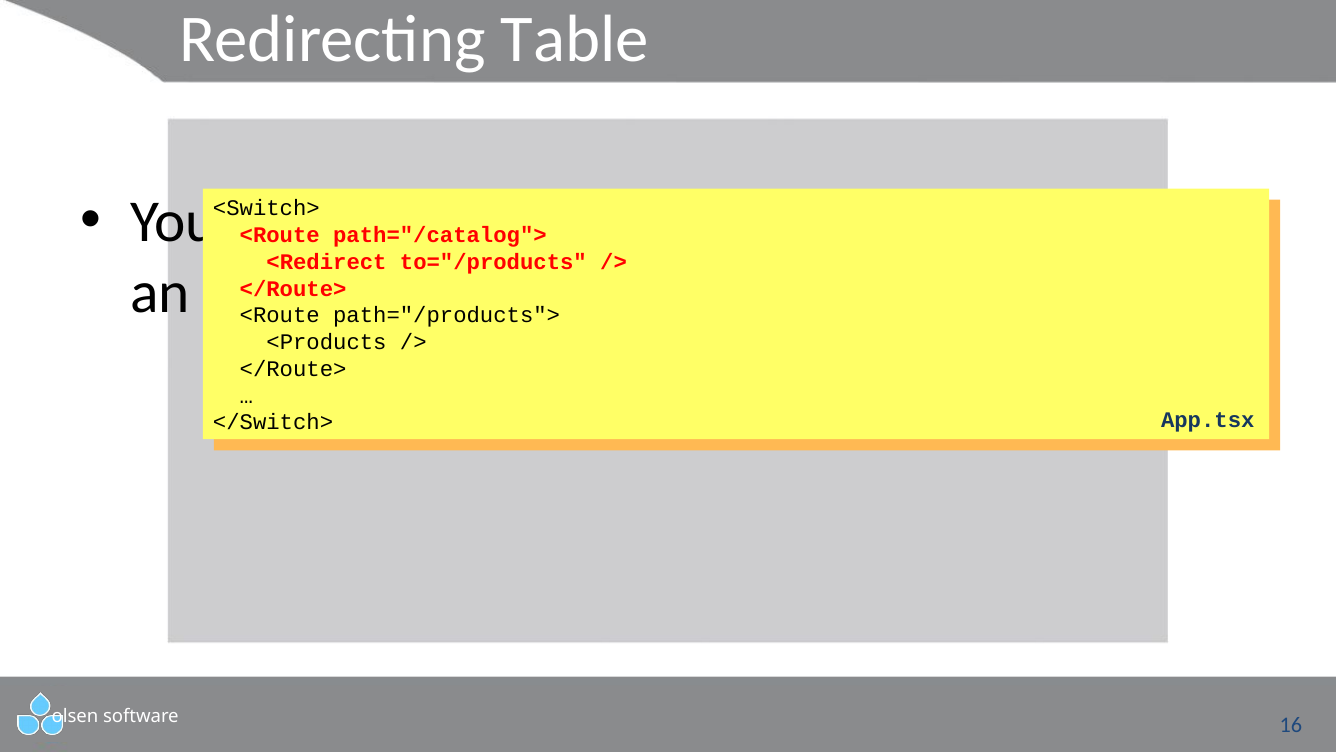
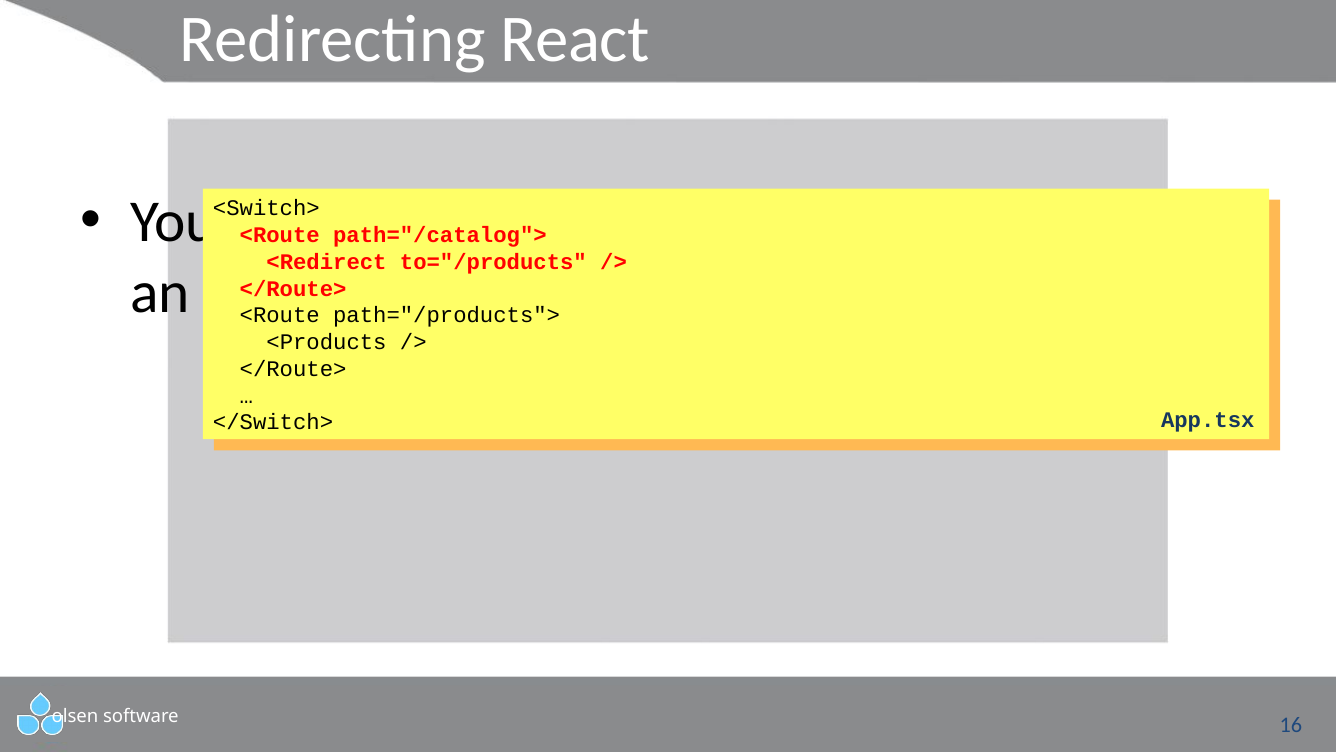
Table: Table -> React
